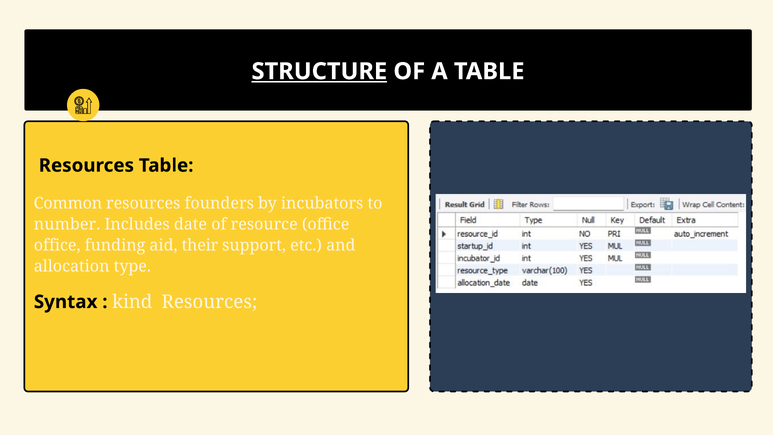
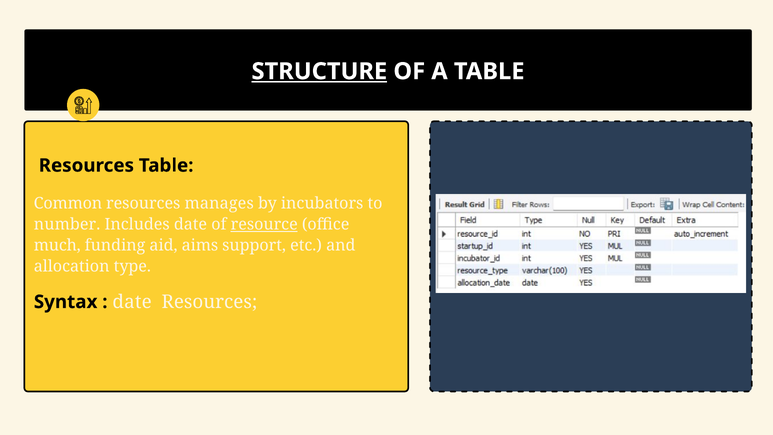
founders: founders -> manages
resource underline: none -> present
office at (57, 245): office -> much
their: their -> aims
kind at (132, 302): kind -> date
